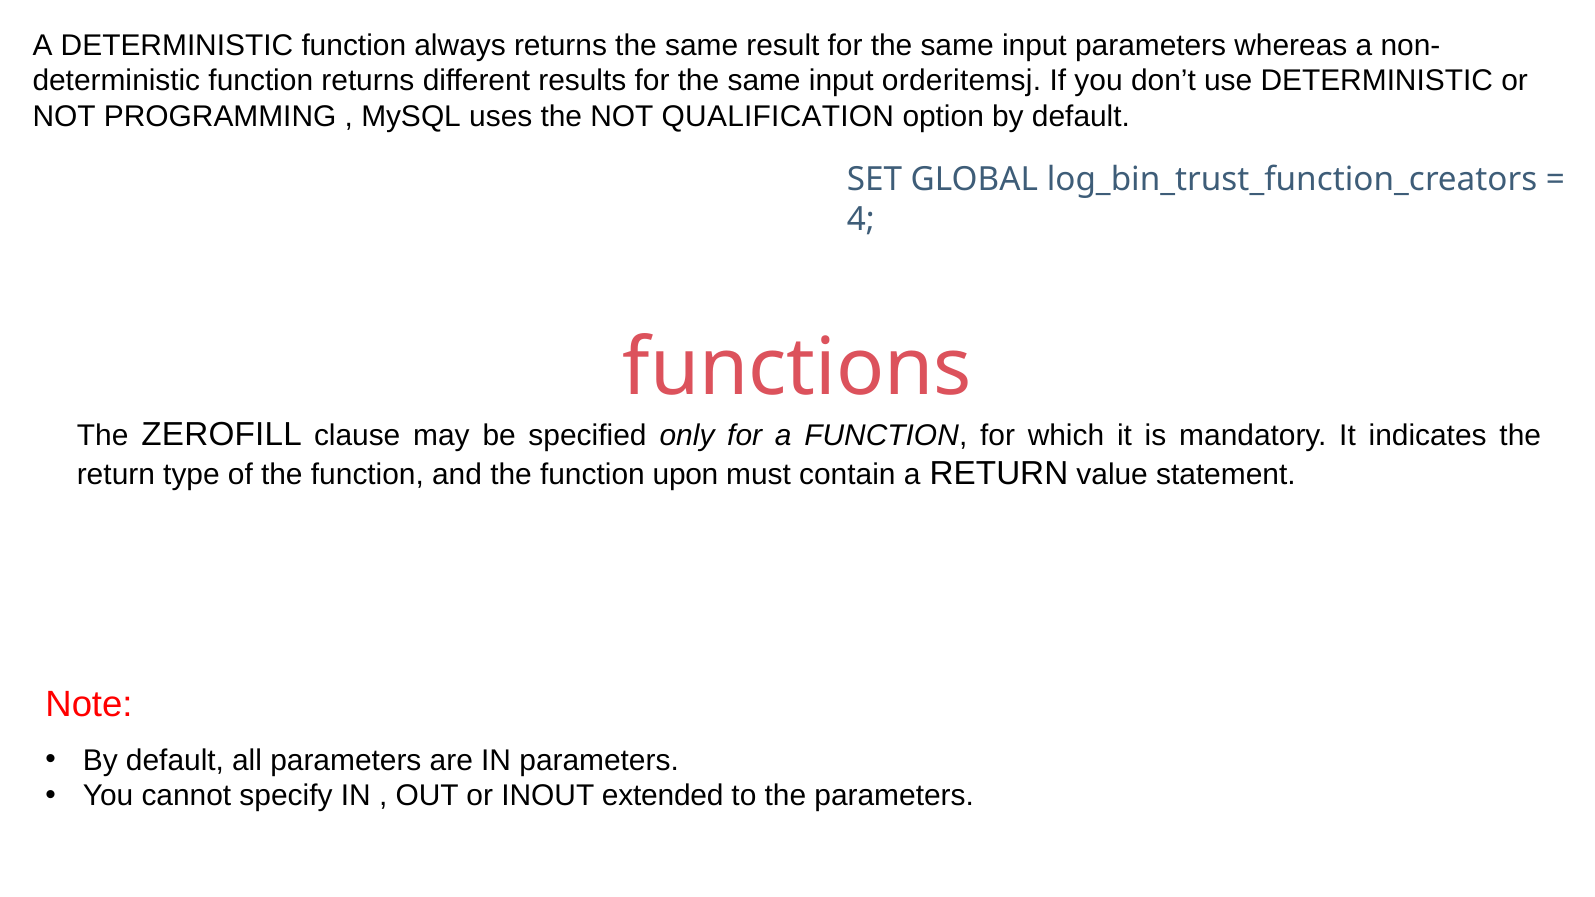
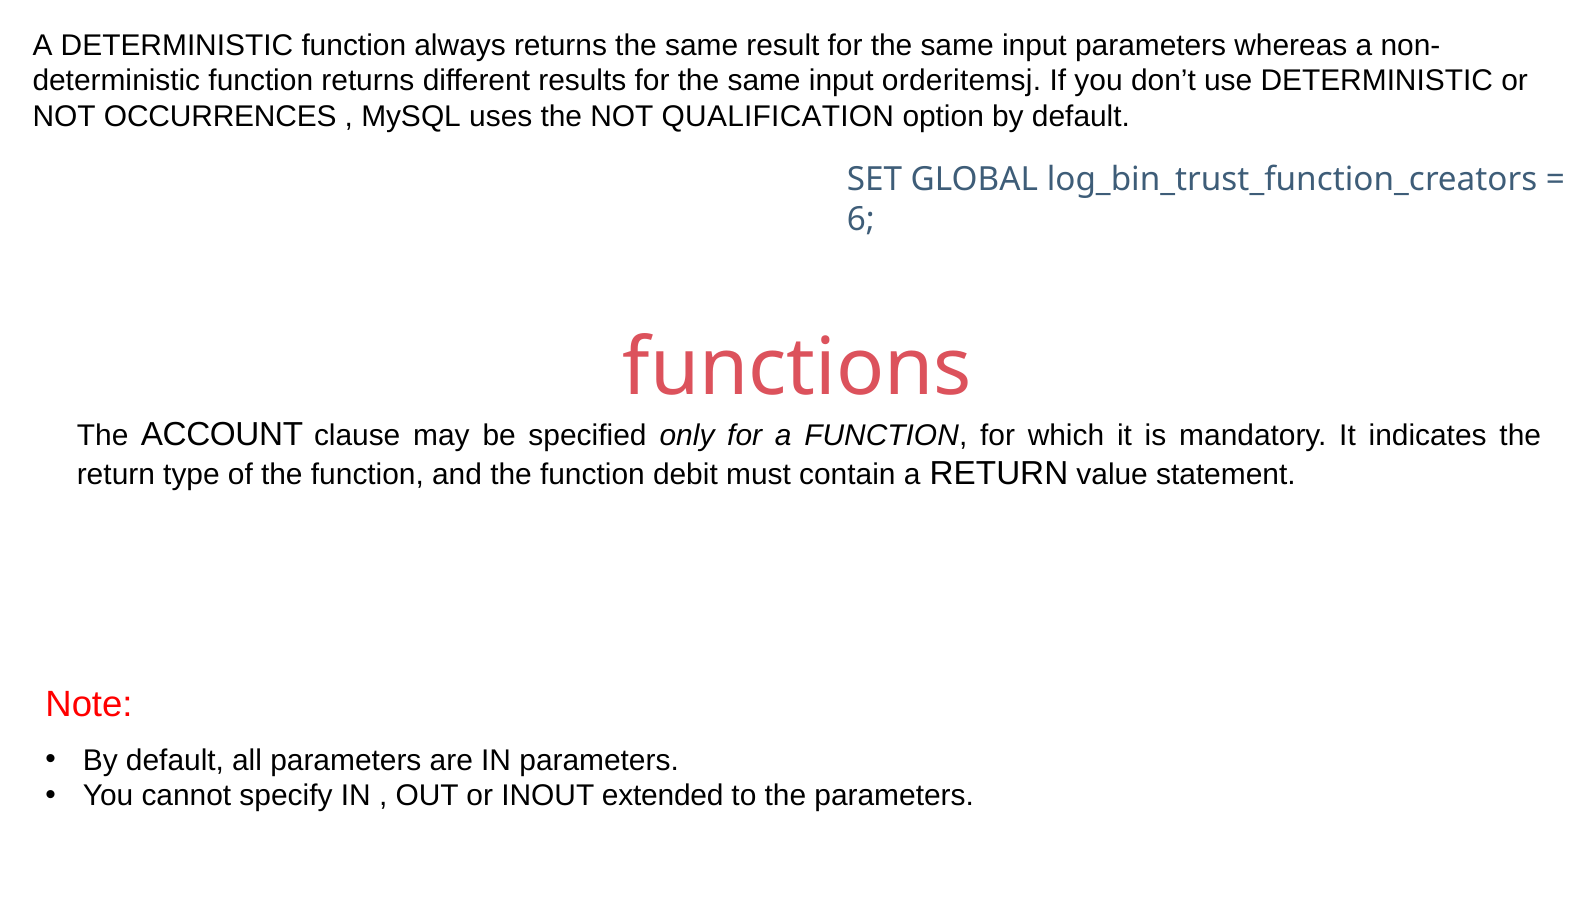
PROGRAMMING: PROGRAMMING -> OCCURRENCES
4: 4 -> 6
ZEROFILL: ZEROFILL -> ACCOUNT
upon: upon -> debit
